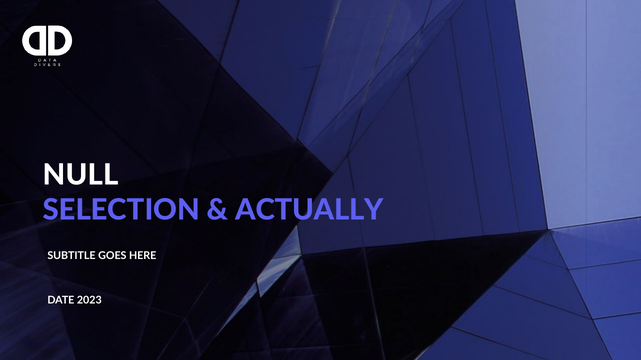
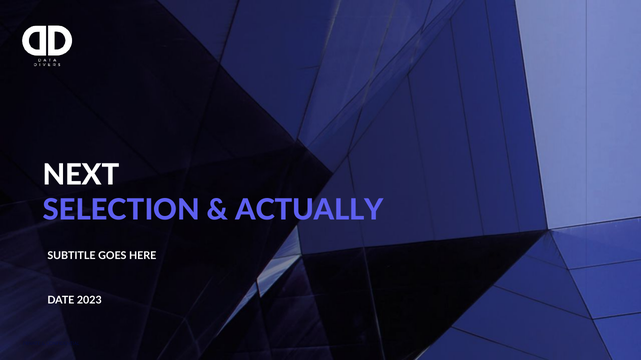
NULL: NULL -> NEXT
